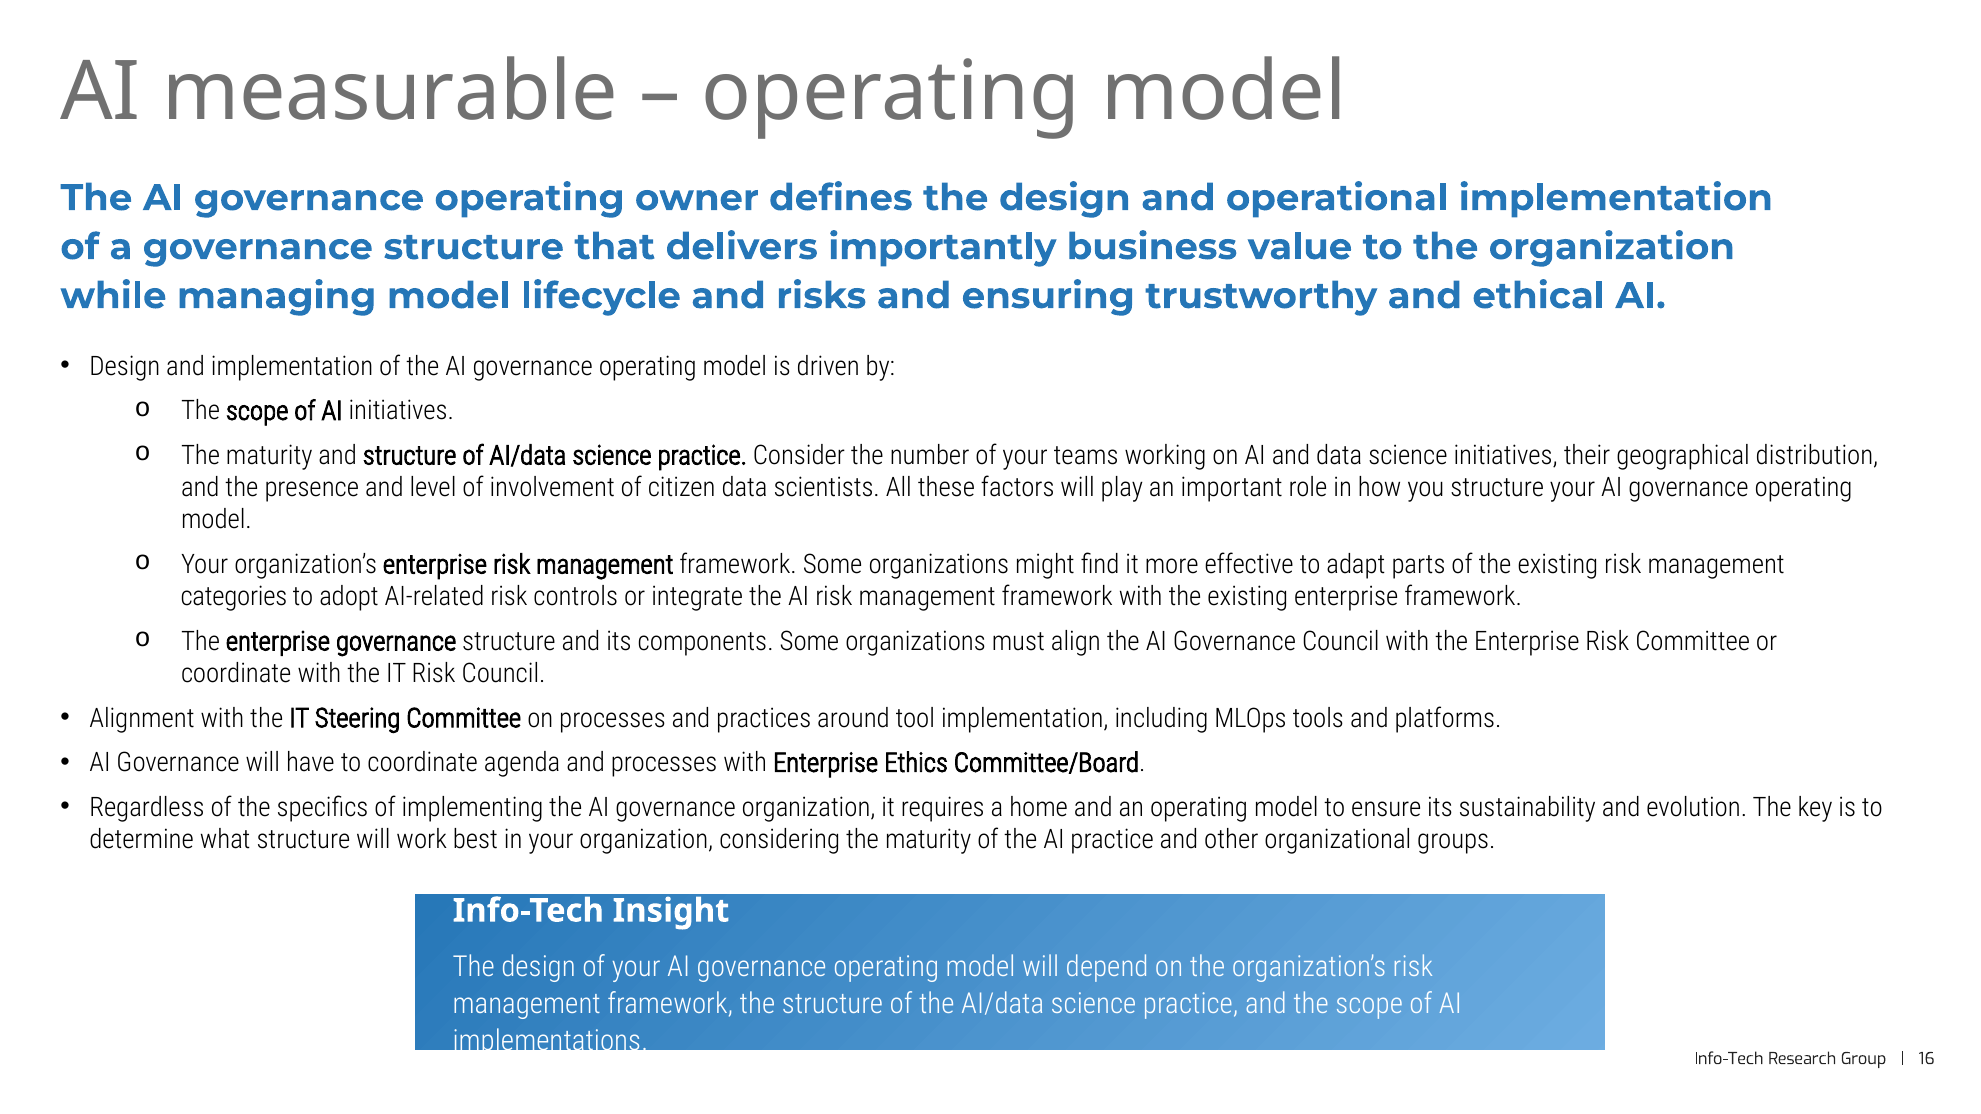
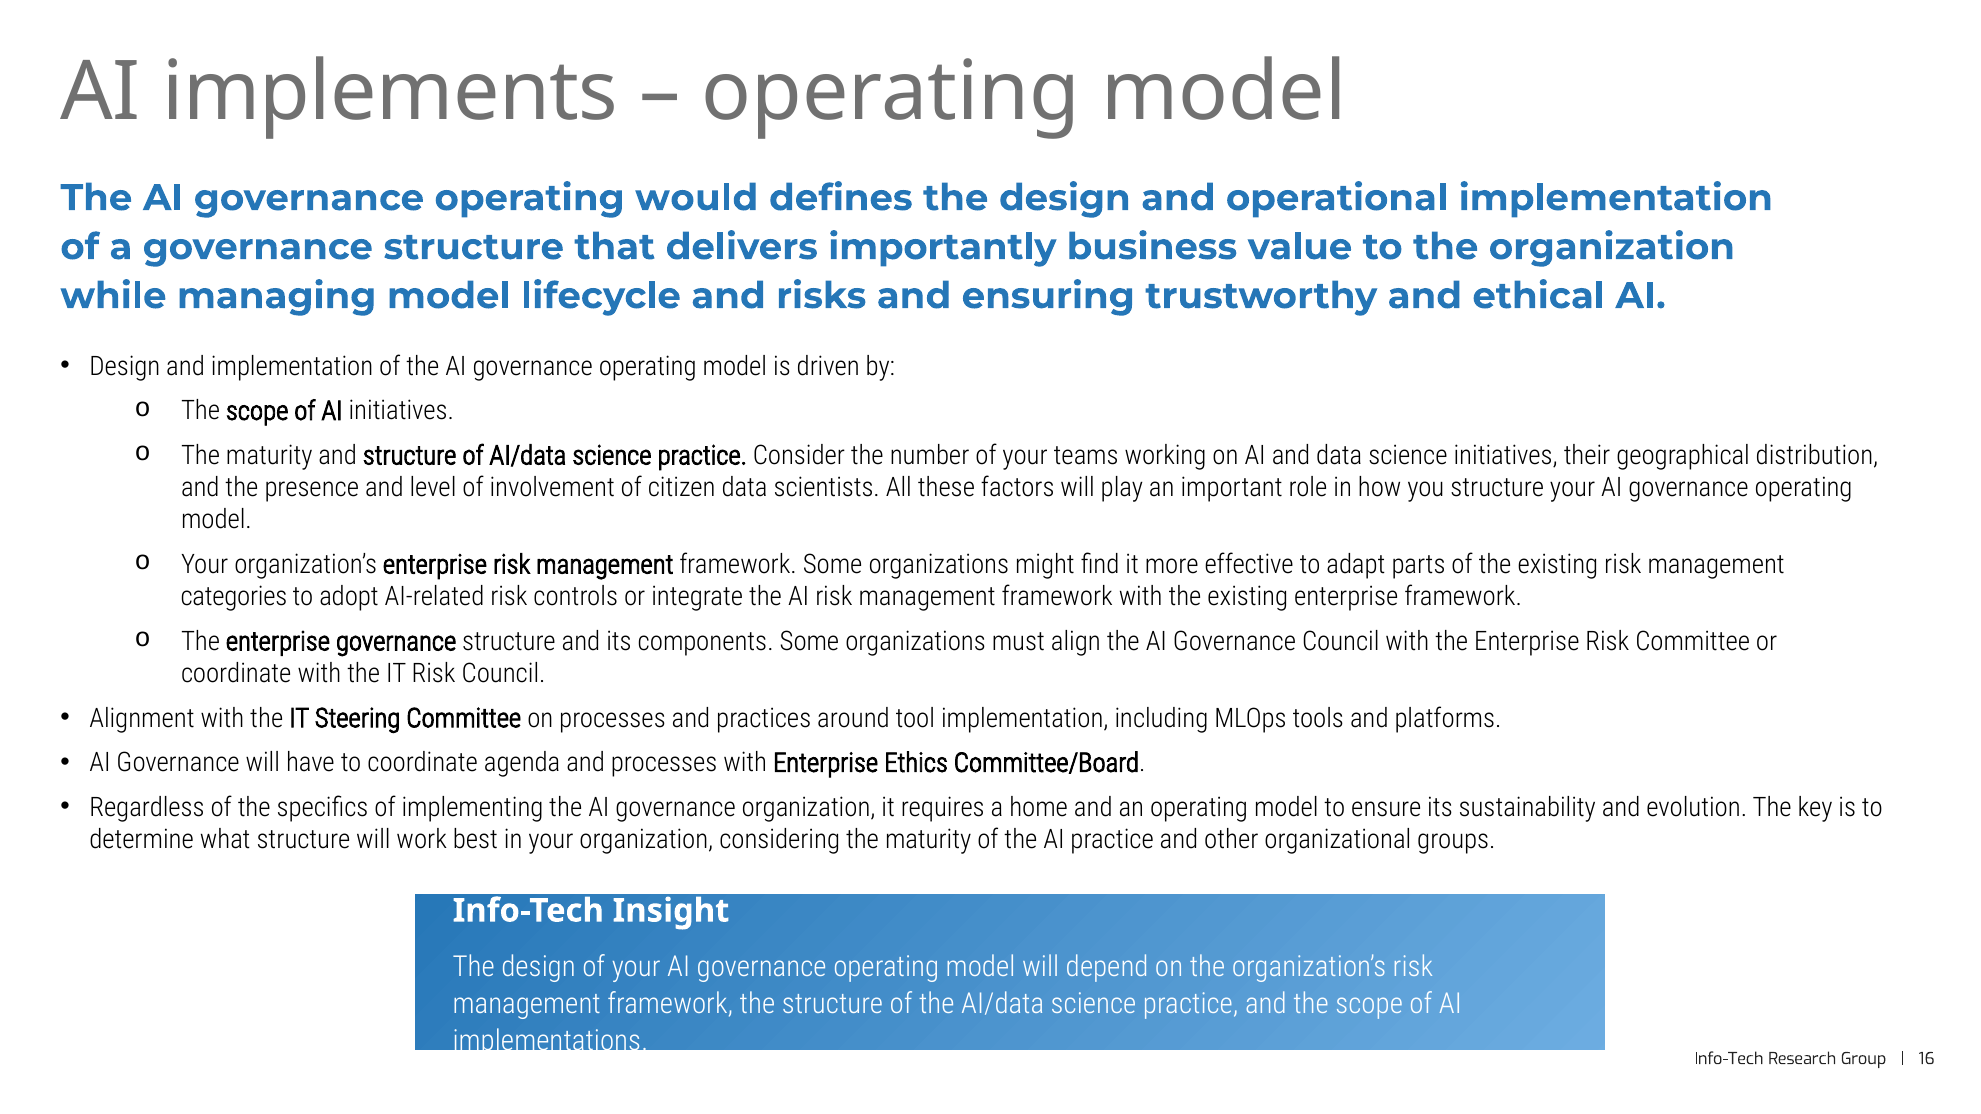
measurable: measurable -> implements
owner: owner -> would
